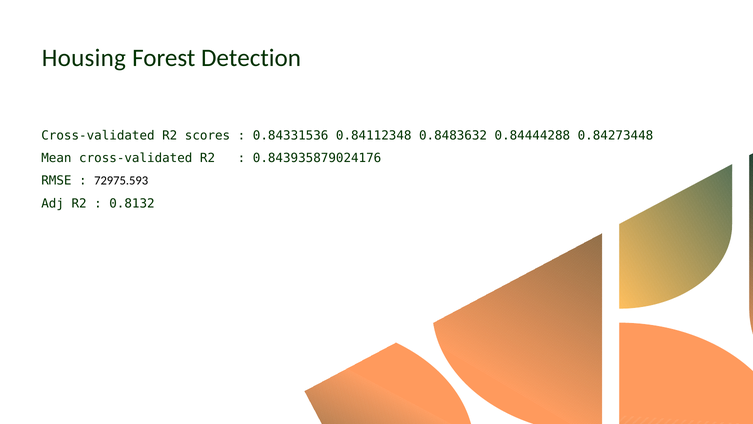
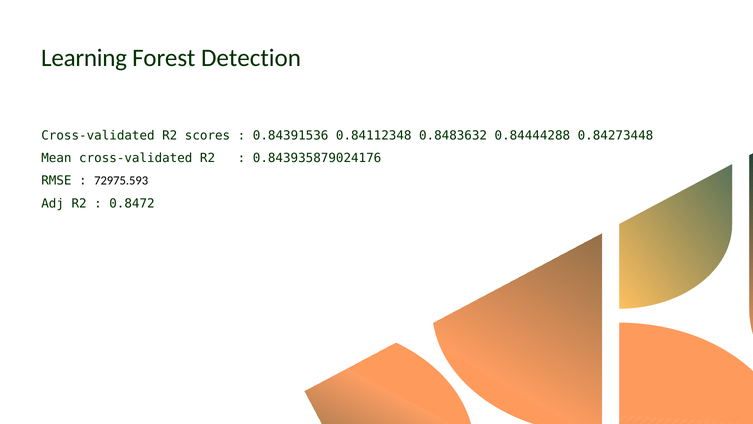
Housing: Housing -> Learning
0.84331536: 0.84331536 -> 0.84391536
0.8132: 0.8132 -> 0.8472
